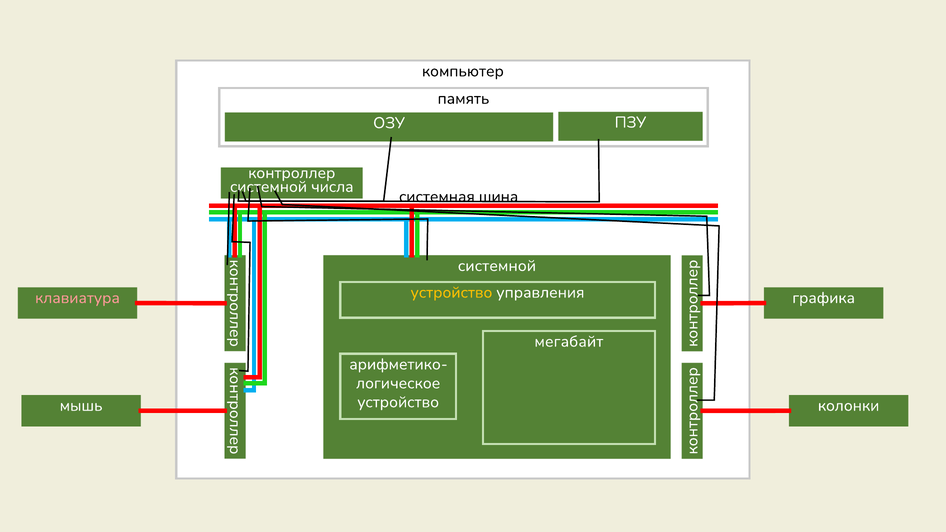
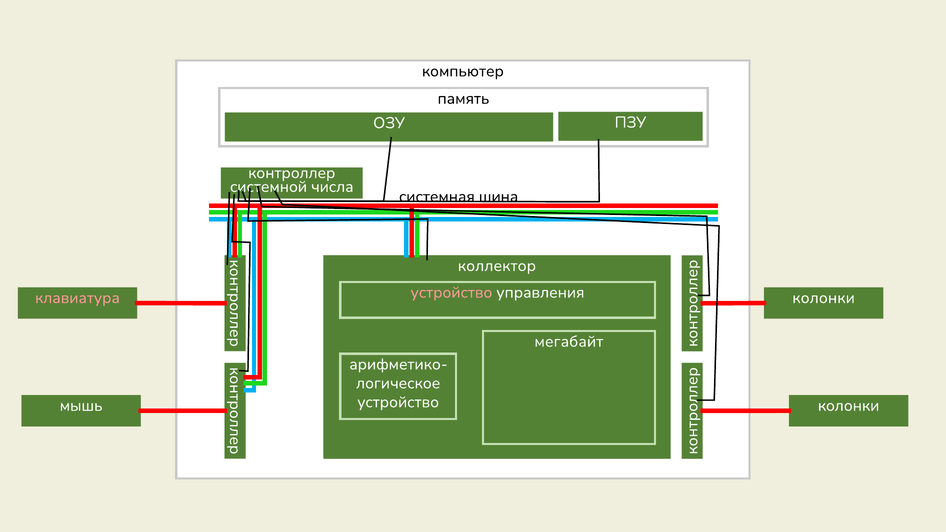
системной at (497, 266): системной -> коллектор
устройство at (451, 293) colour: yellow -> pink
графика at (824, 298): графика -> колонки
